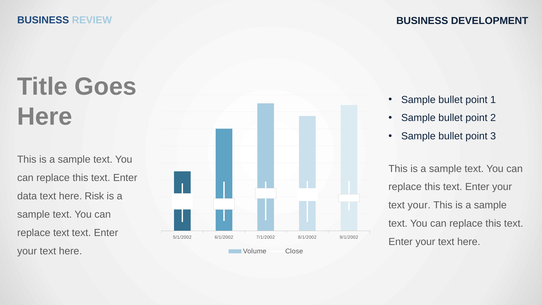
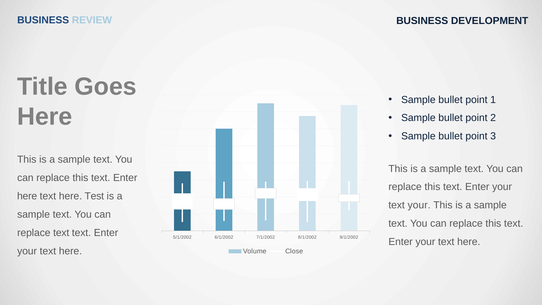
data at (27, 196): data -> here
Risk: Risk -> Test
